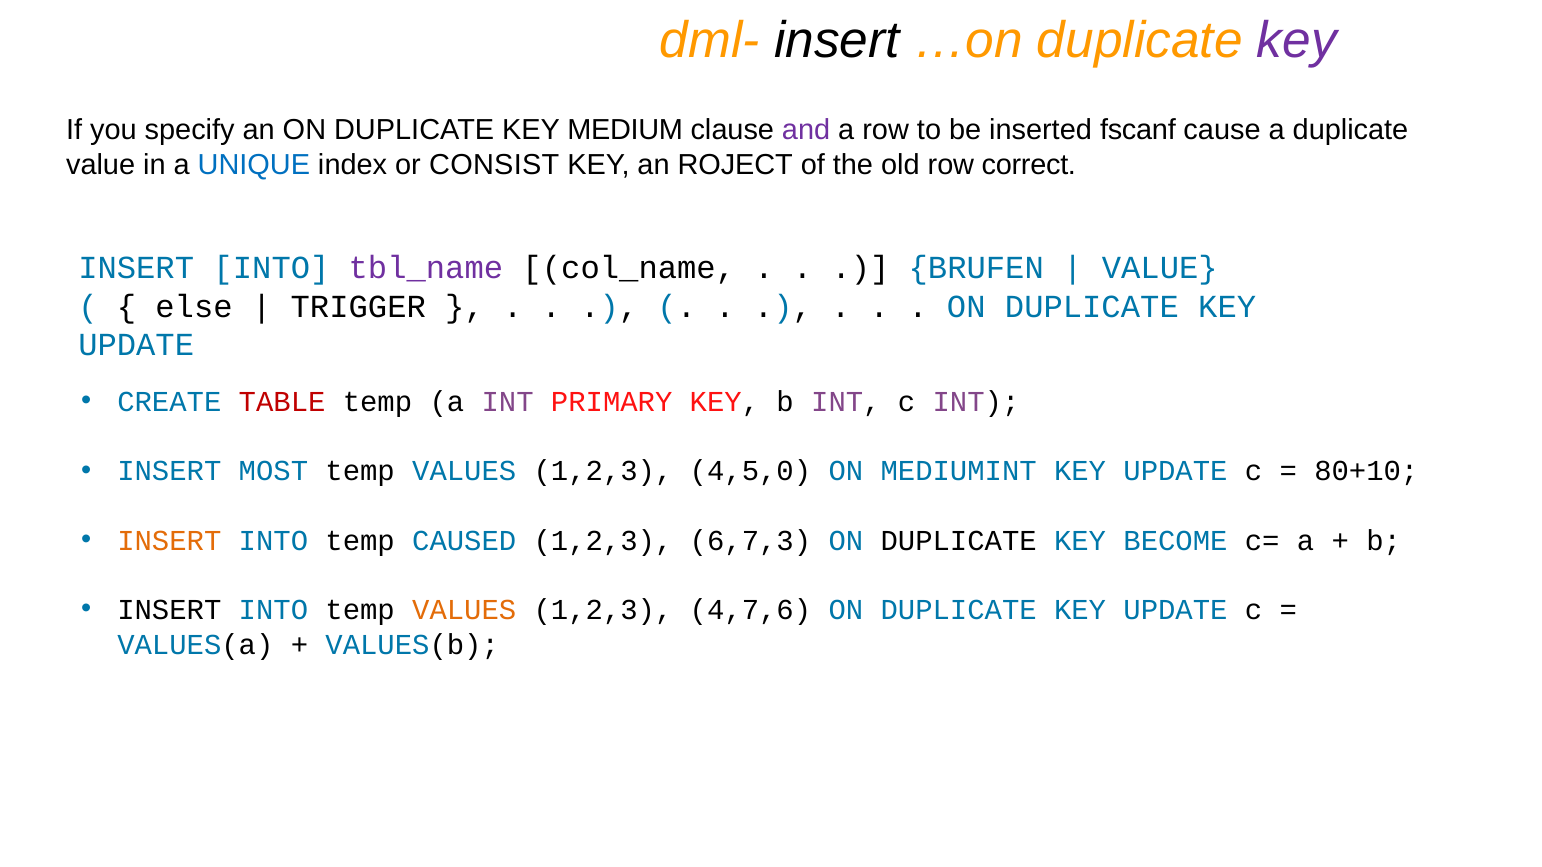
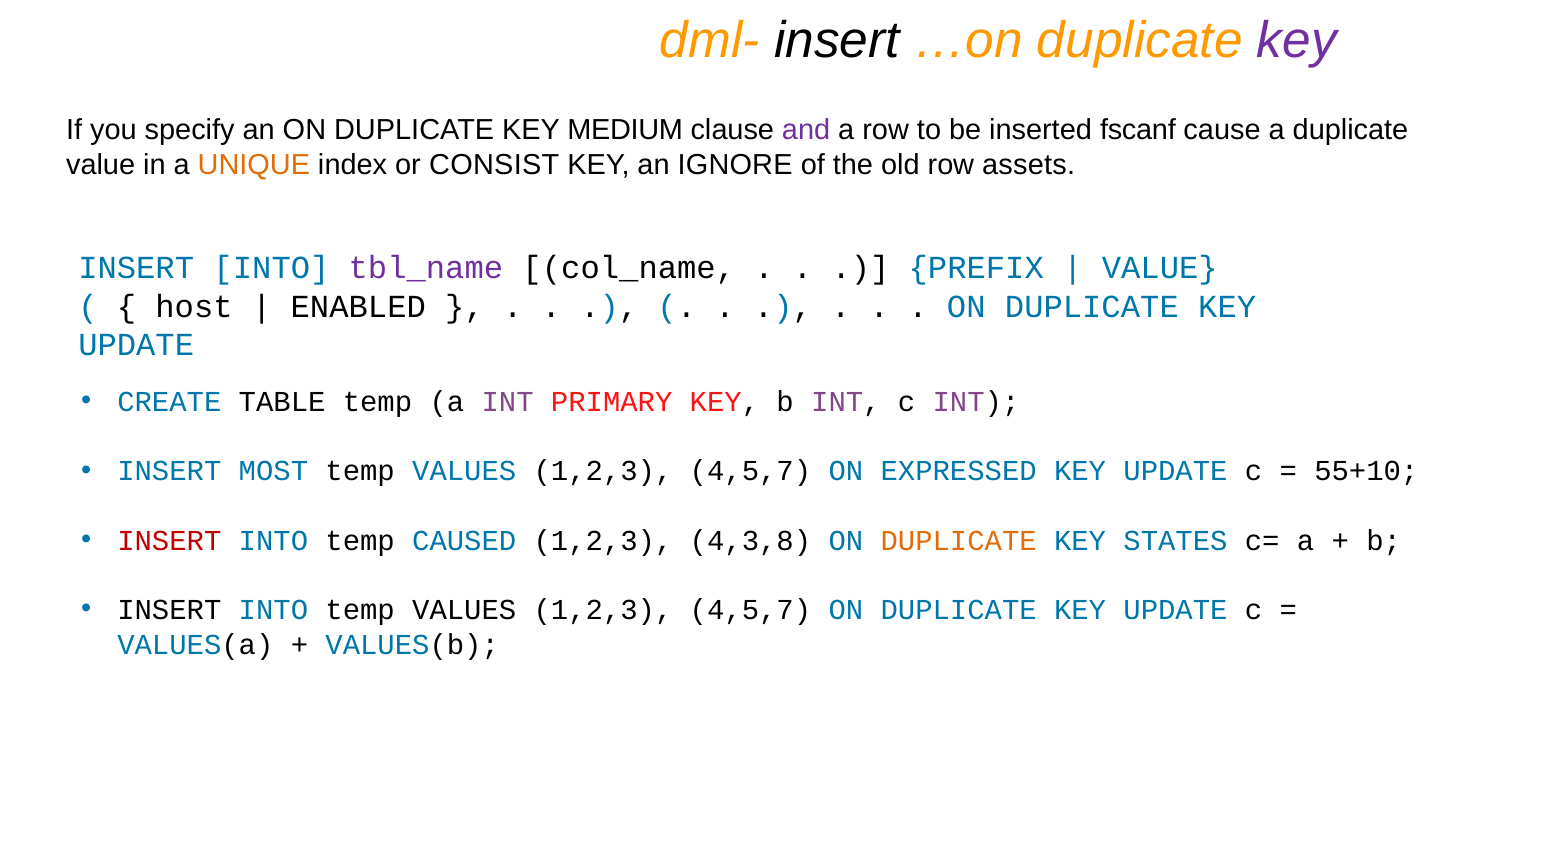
UNIQUE colour: blue -> orange
ROJECT: ROJECT -> IGNORE
correct: correct -> assets
BRUFEN: BRUFEN -> PREFIX
else: else -> host
TRIGGER: TRIGGER -> ENABLED
TABLE colour: red -> black
4,5,0 at (750, 471): 4,5,0 -> 4,5,7
MEDIUMINT: MEDIUMINT -> EXPRESSED
80+10: 80+10 -> 55+10
INSERT at (169, 541) colour: orange -> red
6,7,3: 6,7,3 -> 4,3,8
DUPLICATE at (959, 541) colour: black -> orange
BECOME: BECOME -> STATES
VALUES at (464, 610) colour: orange -> black
4,7,6 at (750, 610): 4,7,6 -> 4,5,7
